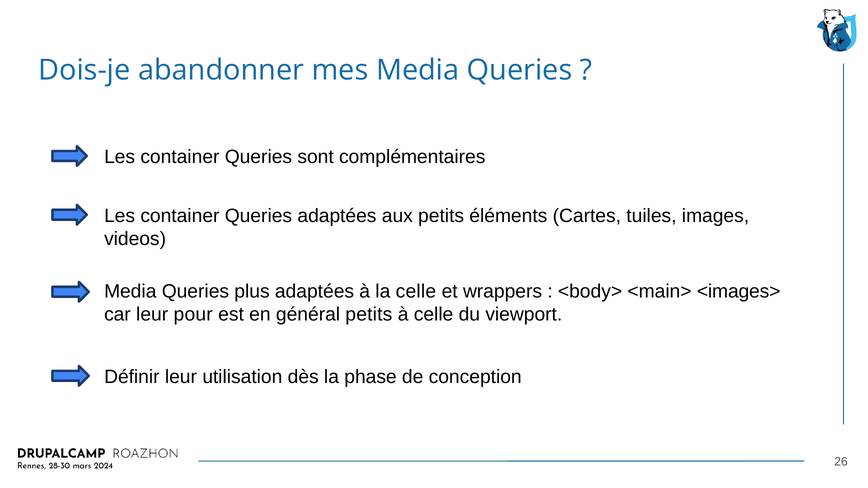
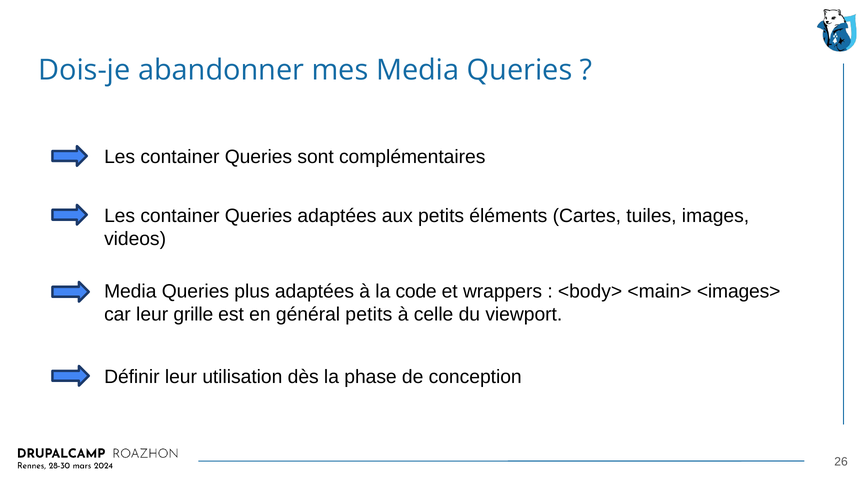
la celle: celle -> code
pour: pour -> grille
